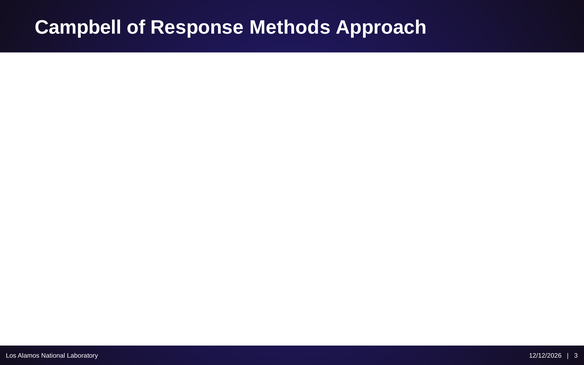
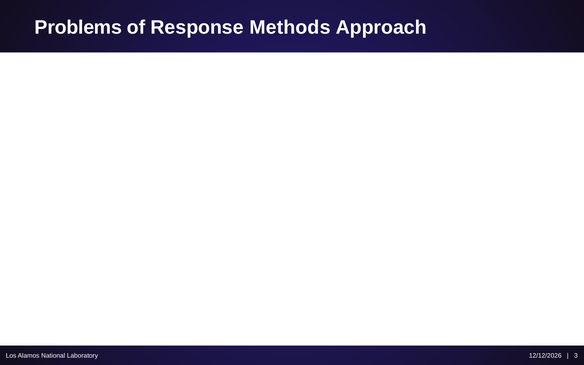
Campbell: Campbell -> Problems
